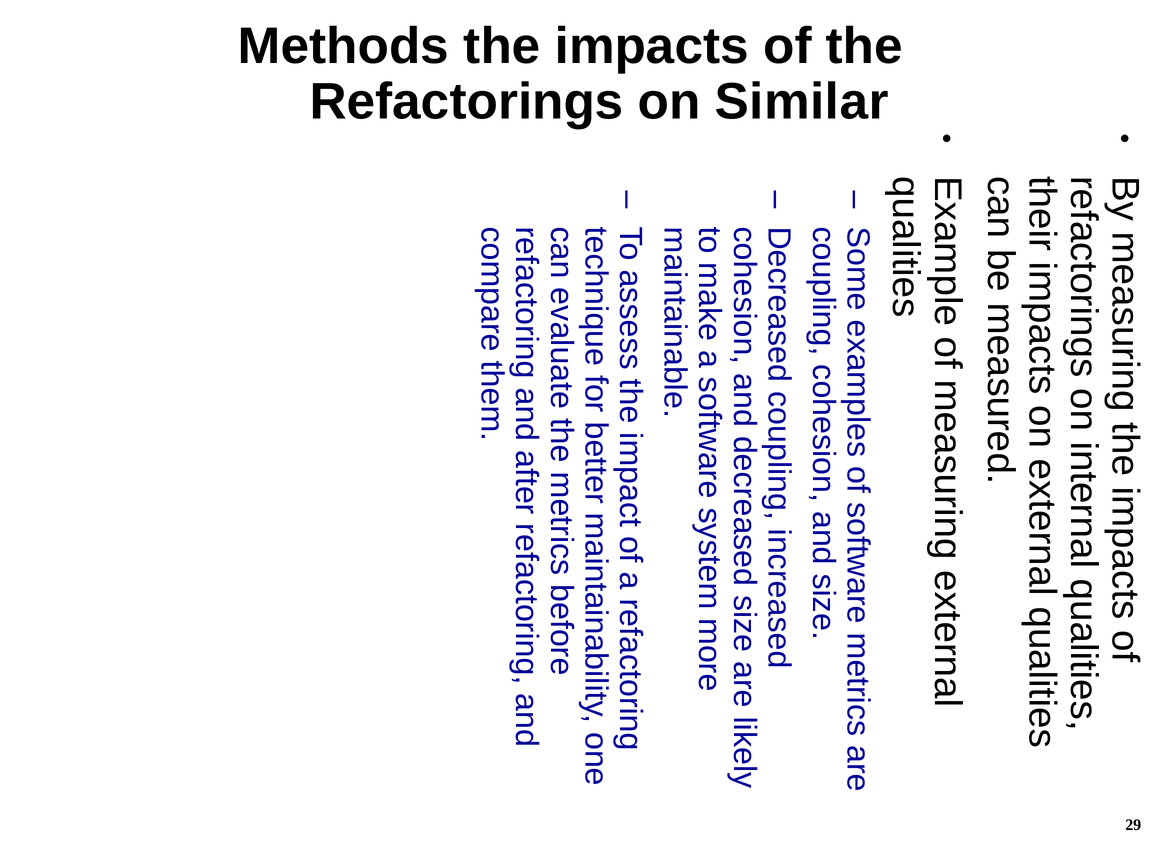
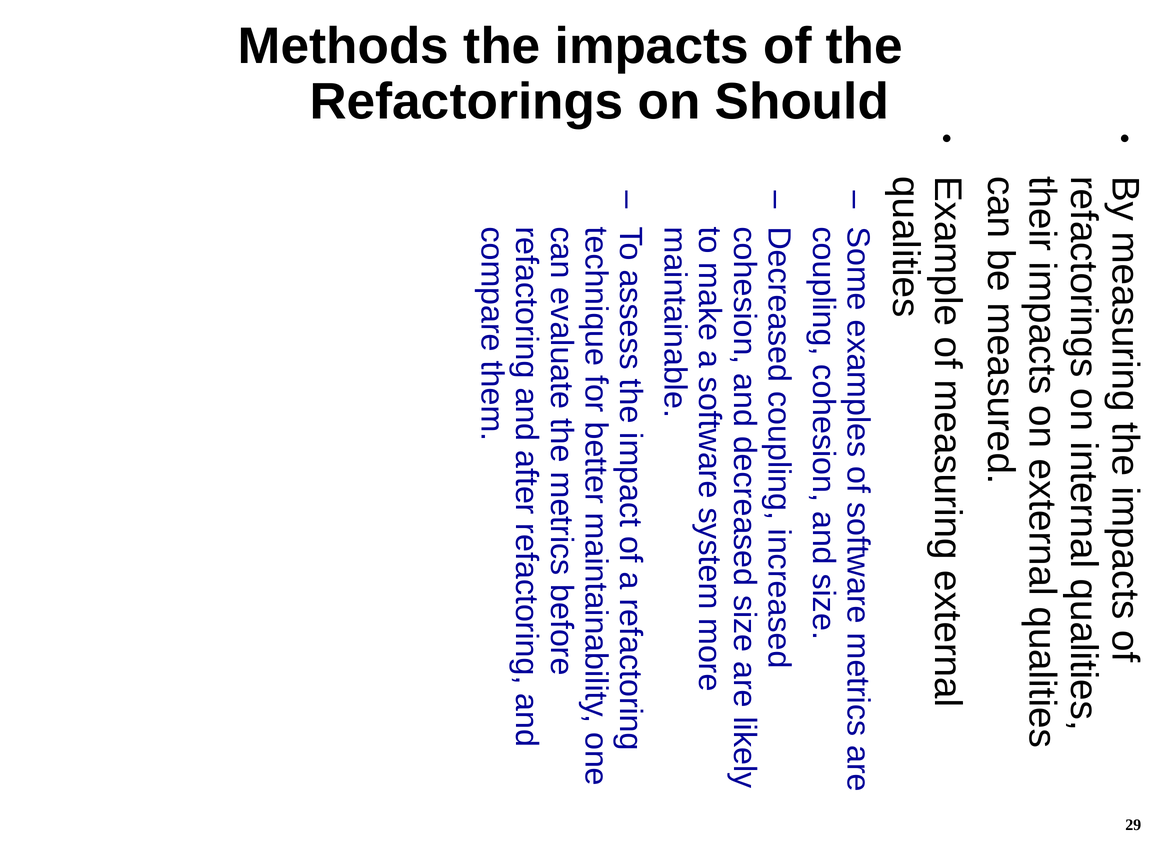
Similar: Similar -> Should
